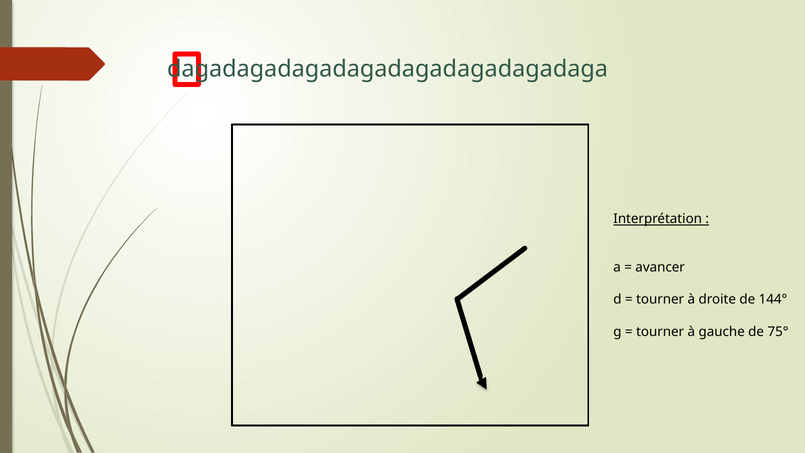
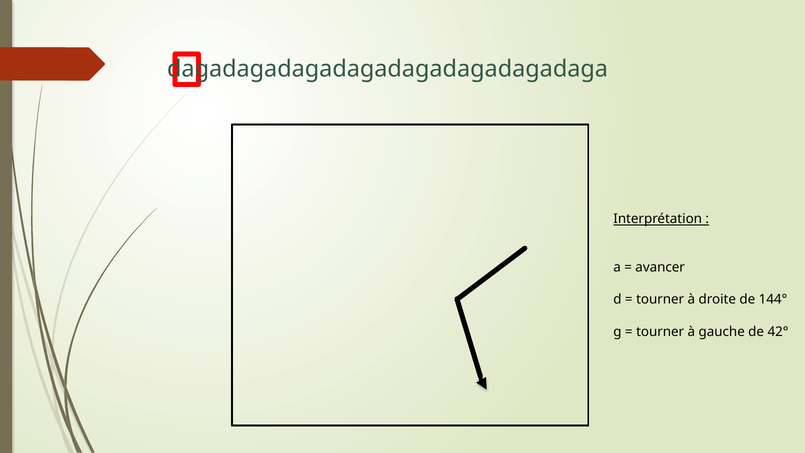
75°: 75° -> 42°
